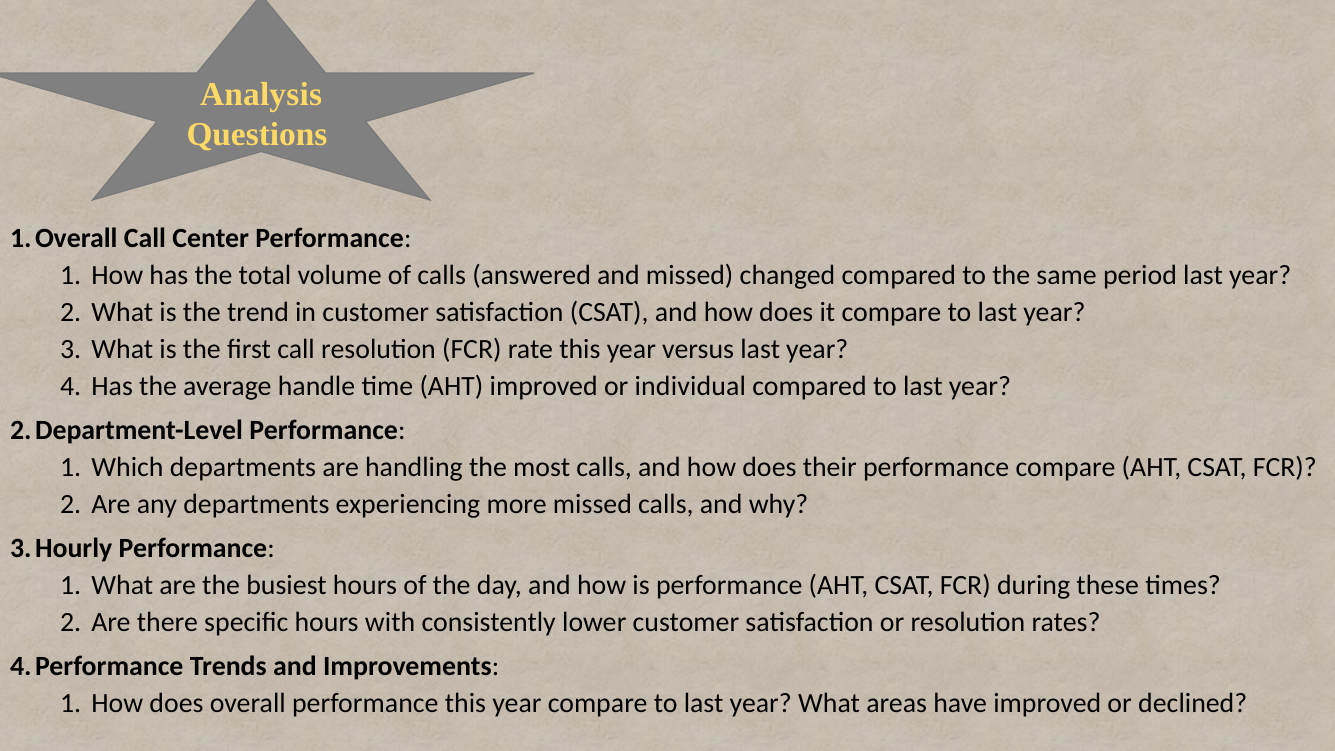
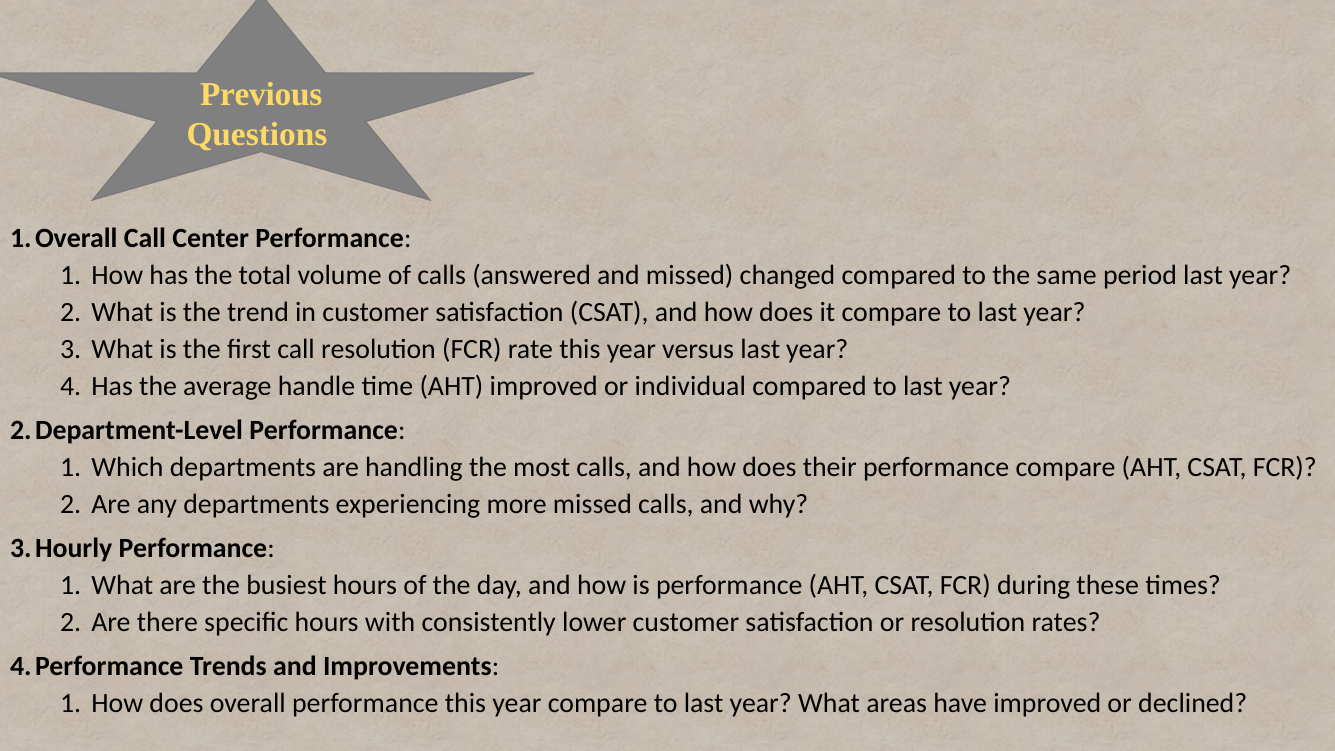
Analysis: Analysis -> Previous
